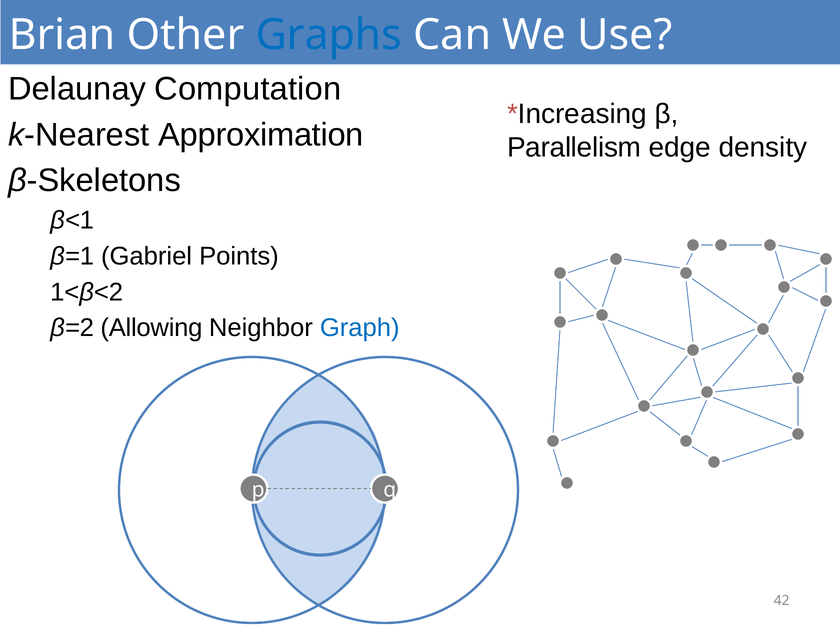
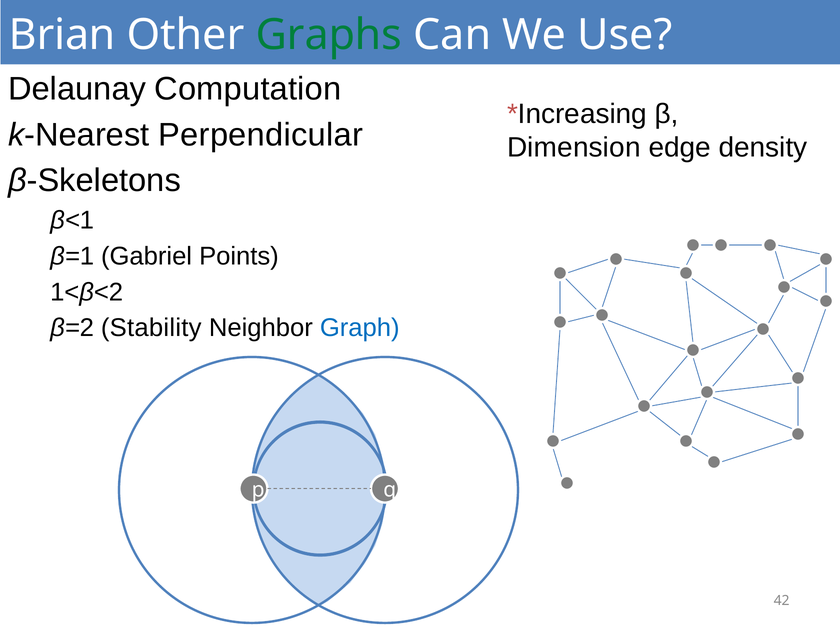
Graphs colour: blue -> green
Approximation: Approximation -> Perpendicular
Parallelism: Parallelism -> Dimension
Allowing: Allowing -> Stability
